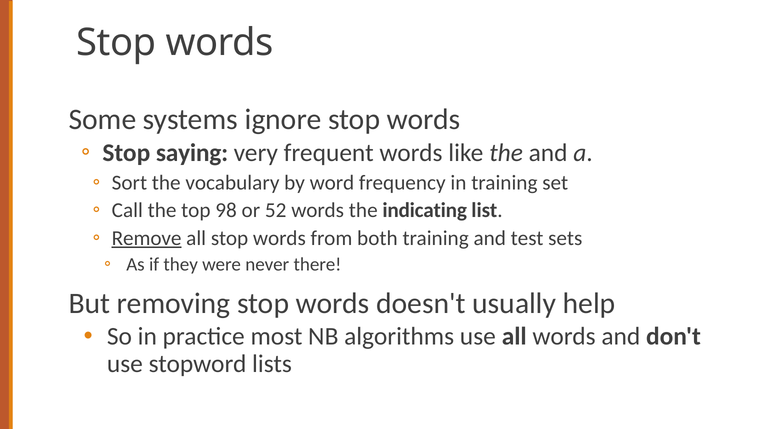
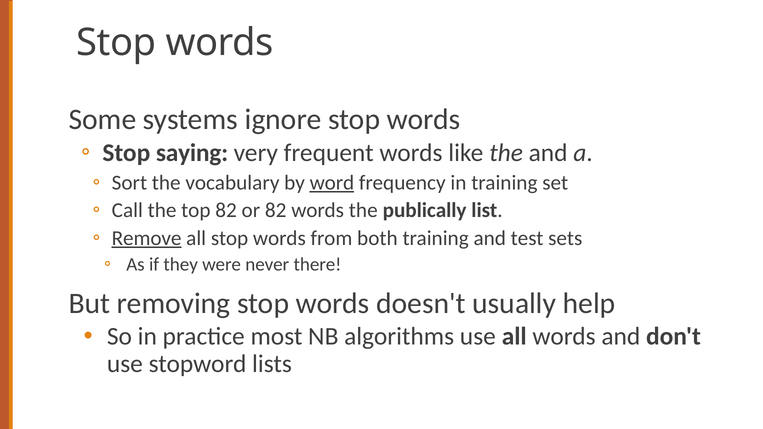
word underline: none -> present
top 98: 98 -> 82
or 52: 52 -> 82
indicating: indicating -> publically
